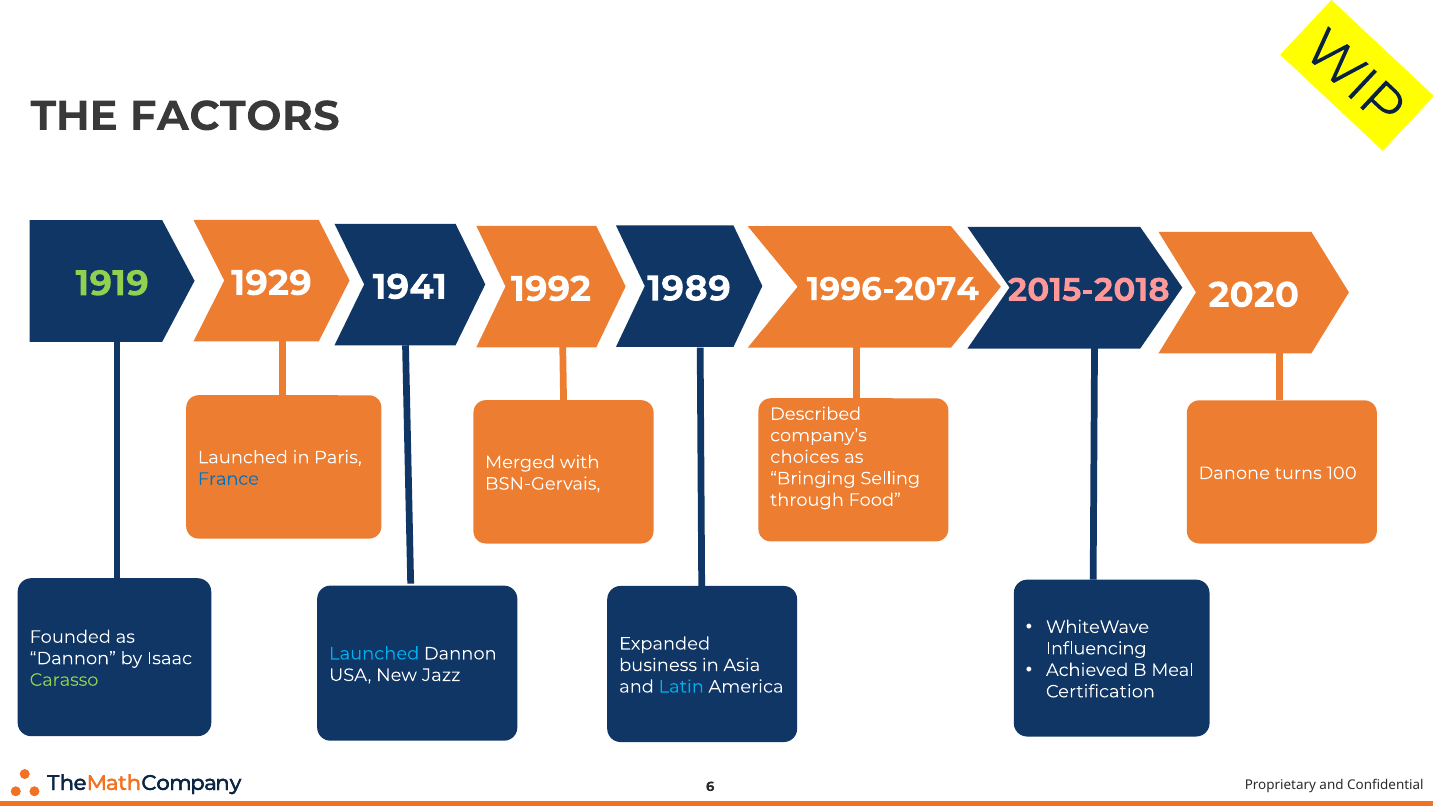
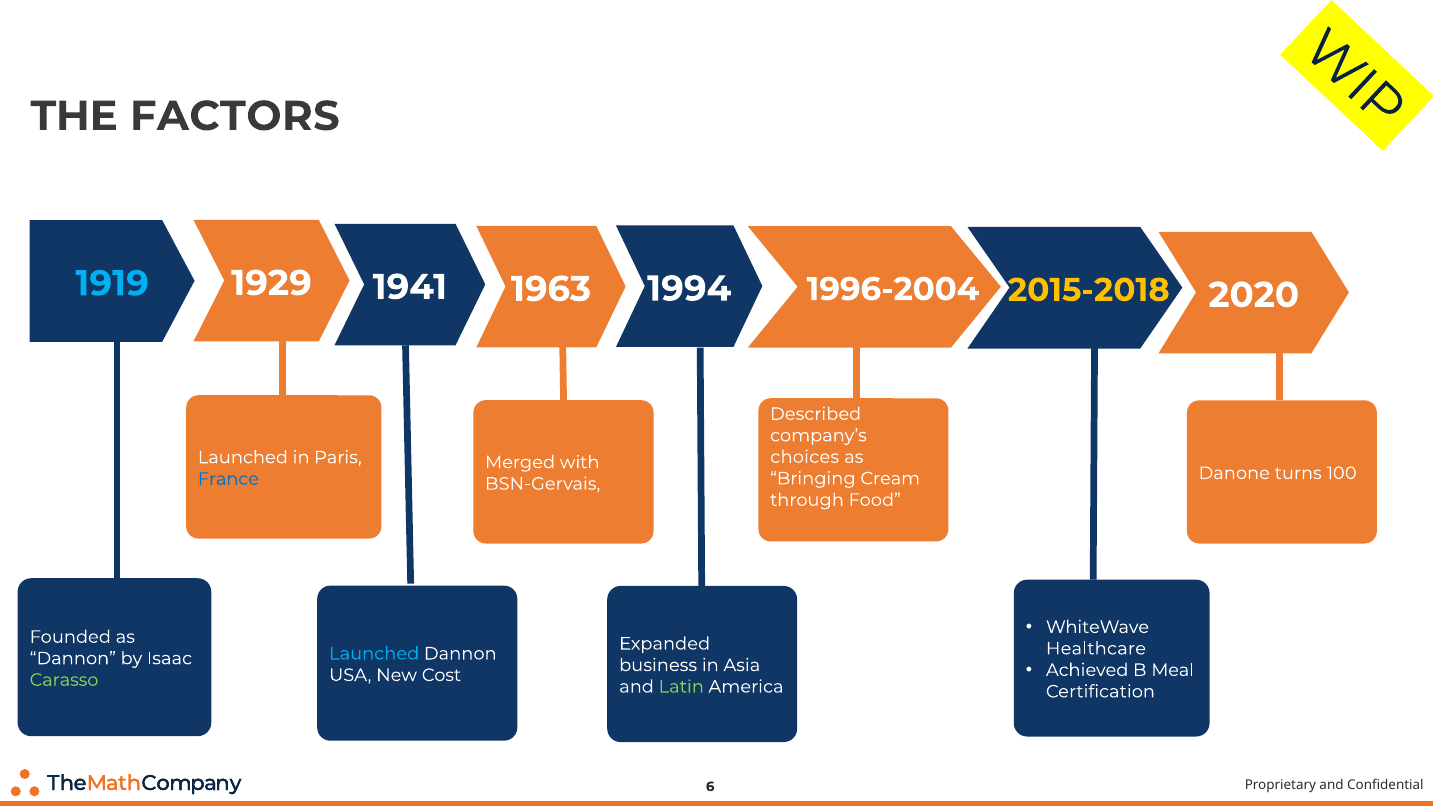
1919 colour: light green -> light blue
1992: 1992 -> 1963
1989: 1989 -> 1994
1996-2074: 1996-2074 -> 1996-2004
2015-2018 colour: pink -> yellow
Selling: Selling -> Cream
Influencing: Influencing -> Healthcare
Jazz: Jazz -> Cost
Latin colour: light blue -> light green
